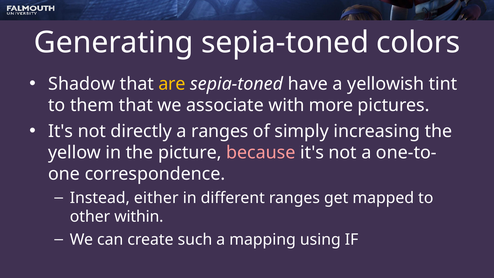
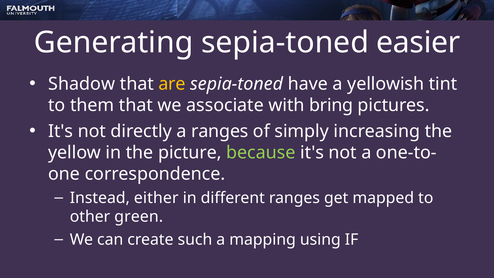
colors: colors -> easier
more: more -> bring
because colour: pink -> light green
within: within -> green
